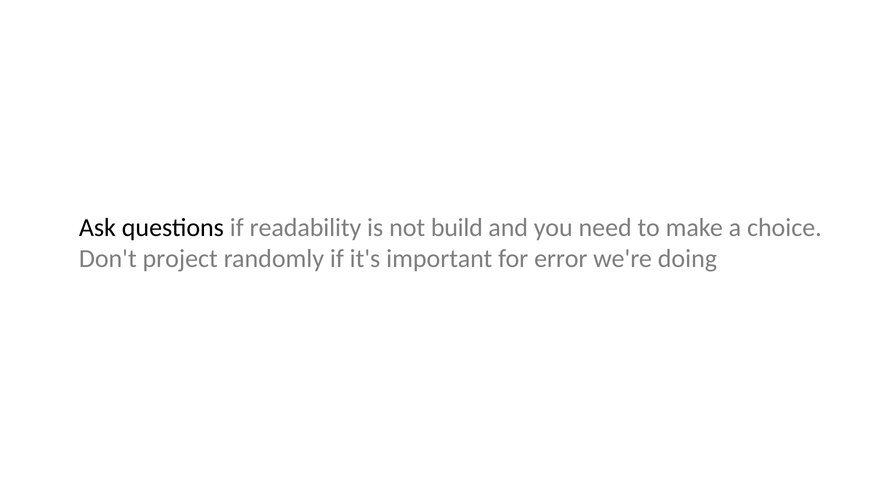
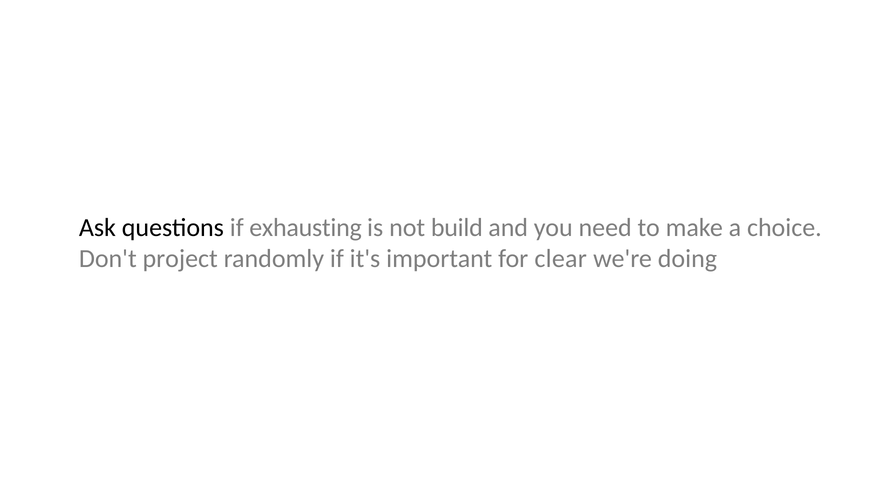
readability: readability -> exhausting
error: error -> clear
